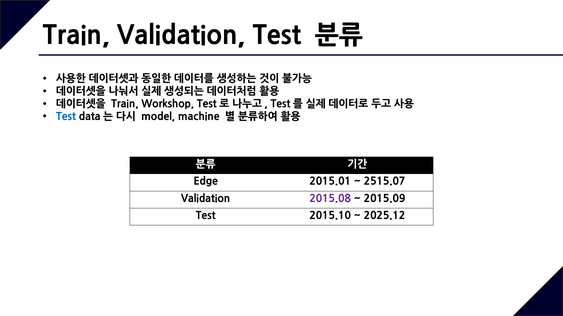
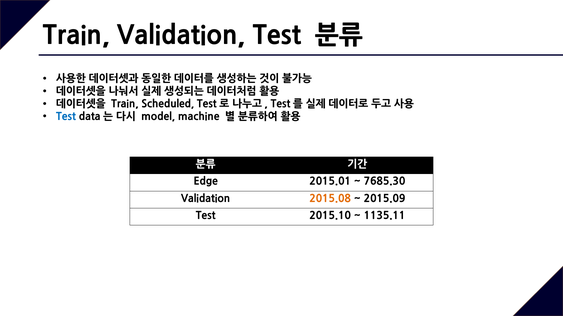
Workshop: Workshop -> Scheduled
2515.07: 2515.07 -> 7685.30
2015.08 colour: purple -> orange
2025.12: 2025.12 -> 1135.11
